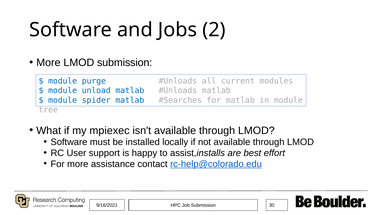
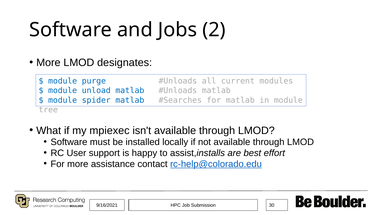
LMOD submission: submission -> designates
